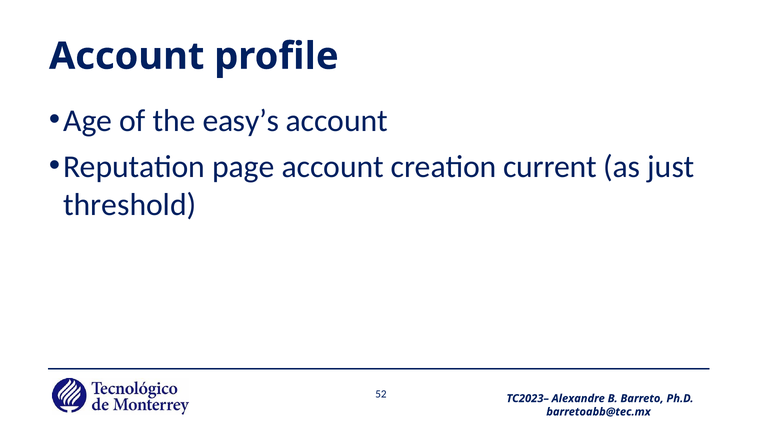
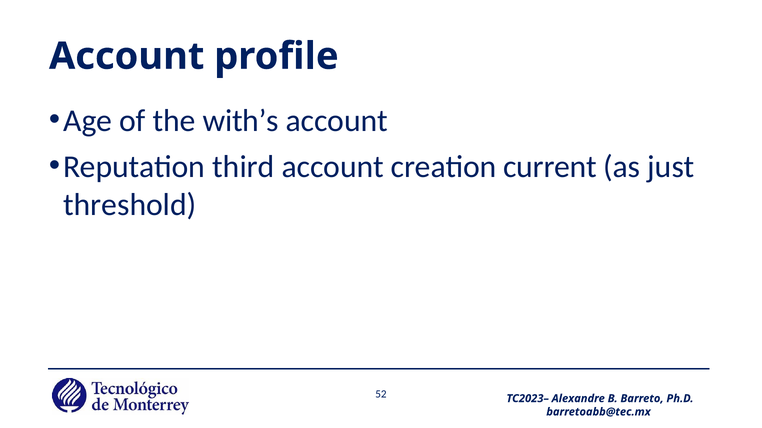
easy’s: easy’s -> with’s
page: page -> third
